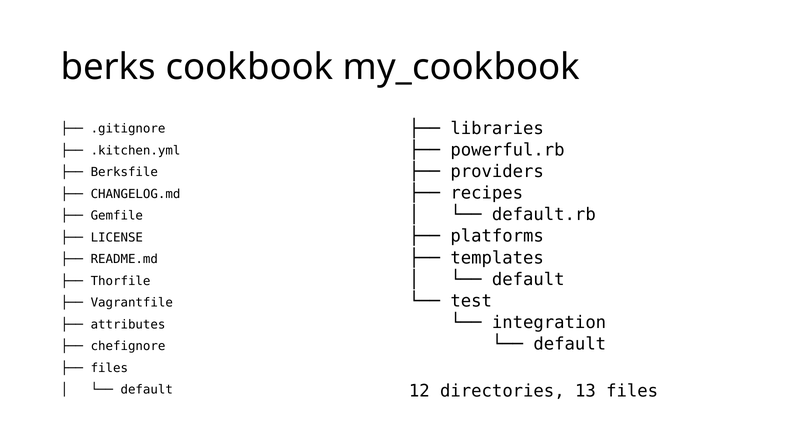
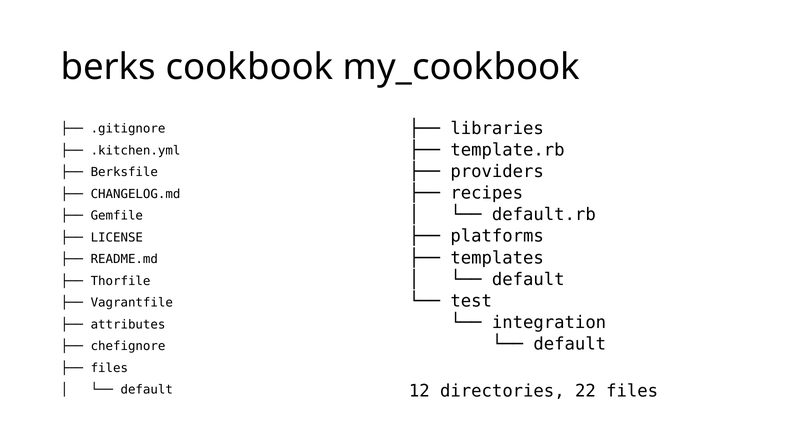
powerful.rb: powerful.rb -> template.rb
13: 13 -> 22
